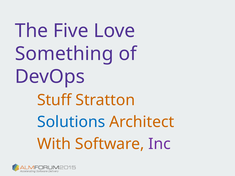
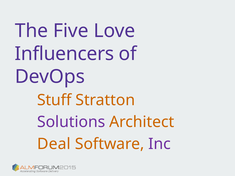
Something: Something -> Influencers
Solutions colour: blue -> purple
With: With -> Deal
